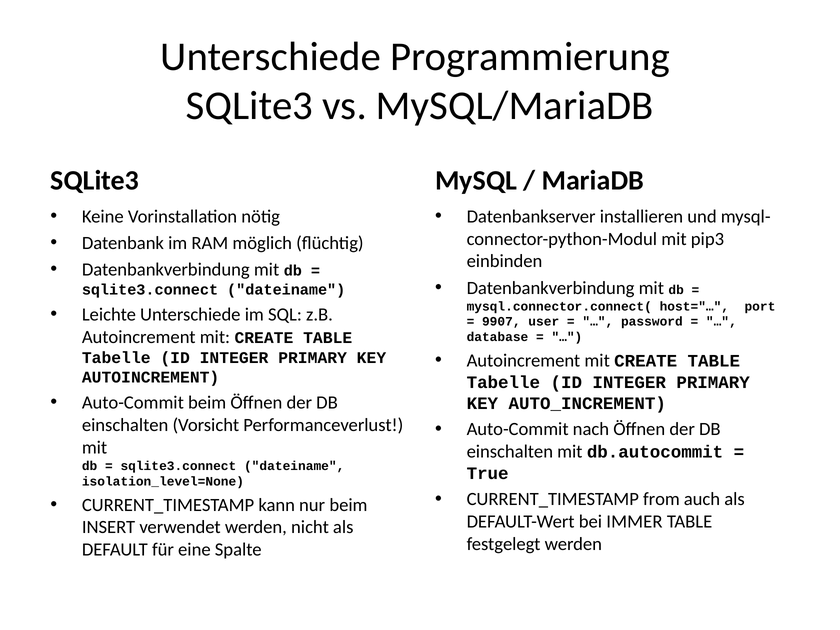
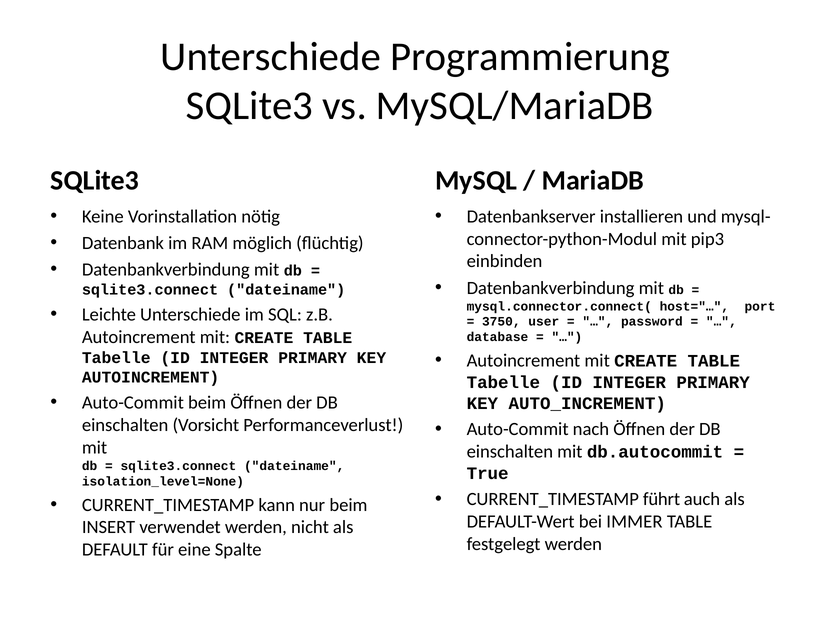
9907: 9907 -> 3750
from: from -> führt
